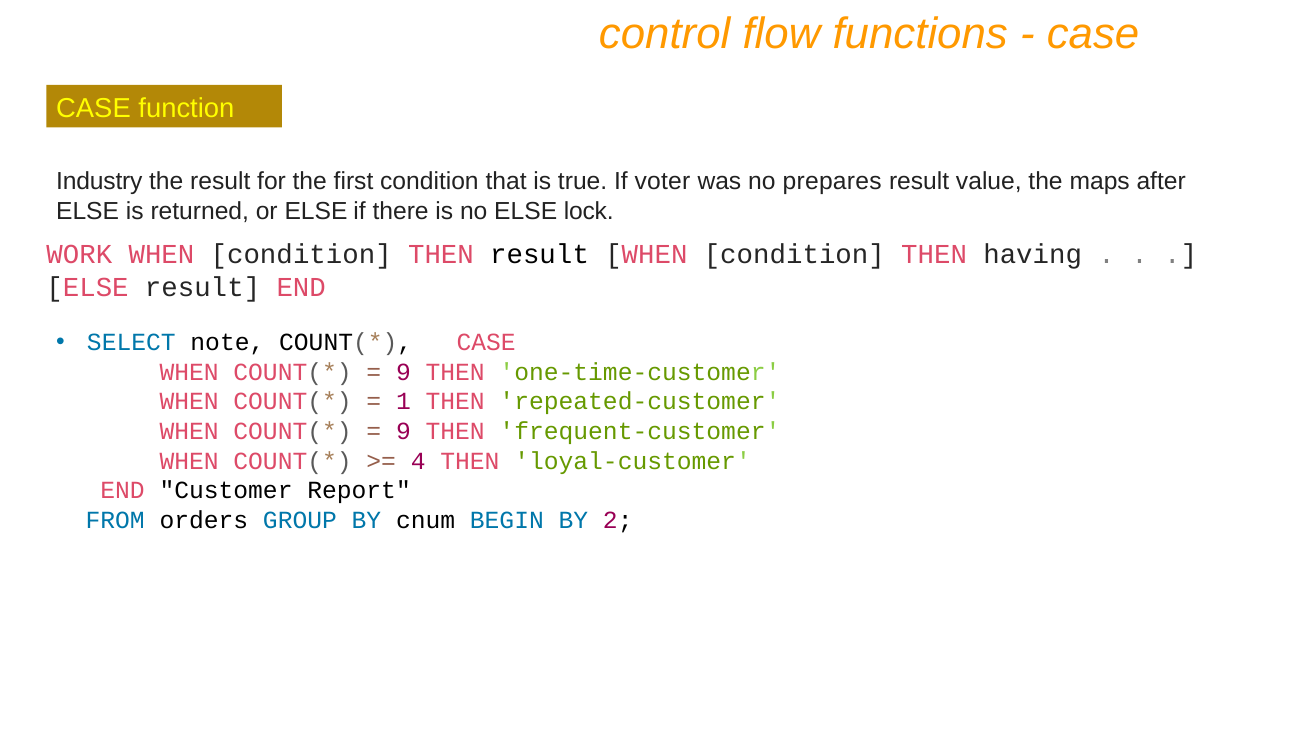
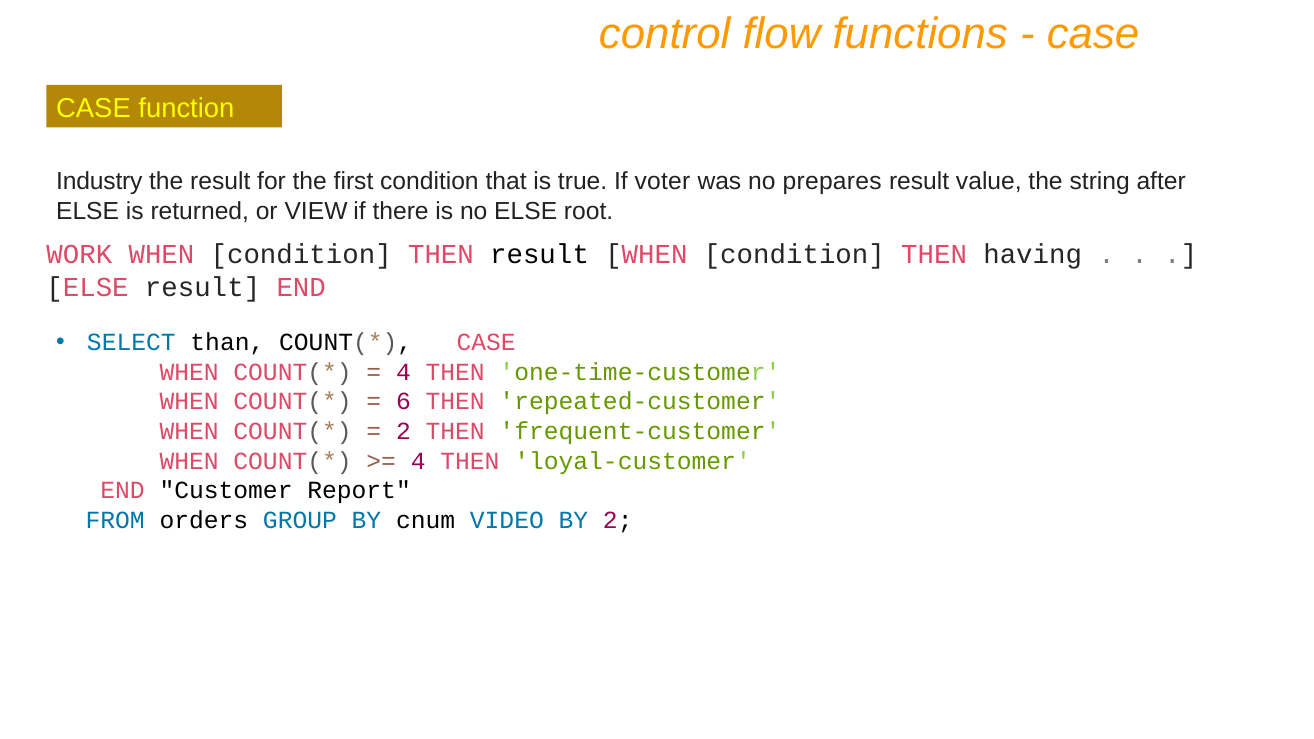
maps: maps -> string
or ELSE: ELSE -> VIEW
lock: lock -> root
note: note -> than
9 at (403, 372): 9 -> 4
1: 1 -> 6
9 at (403, 431): 9 -> 2
BEGIN: BEGIN -> VIDEO
